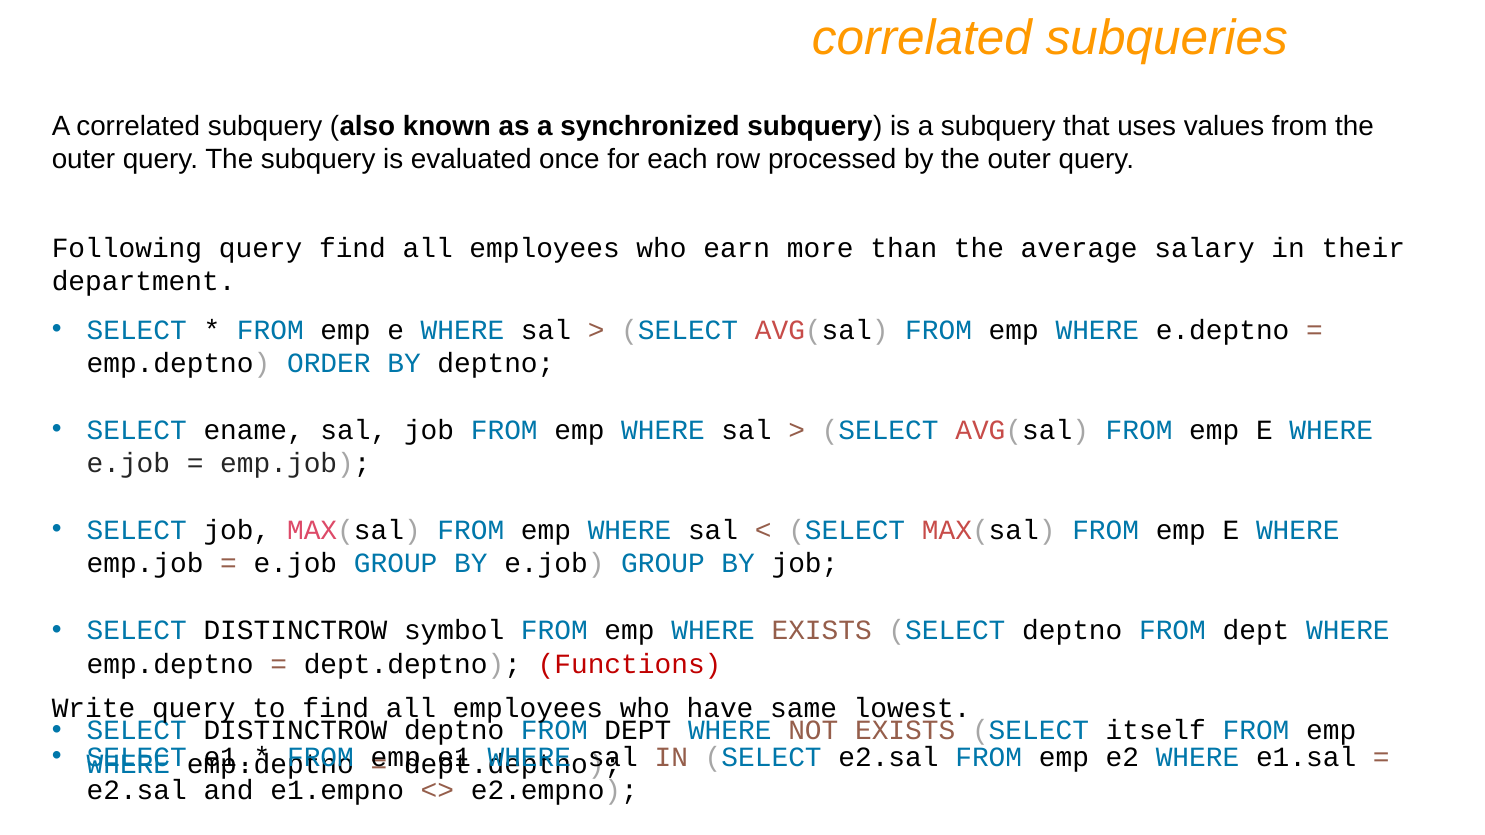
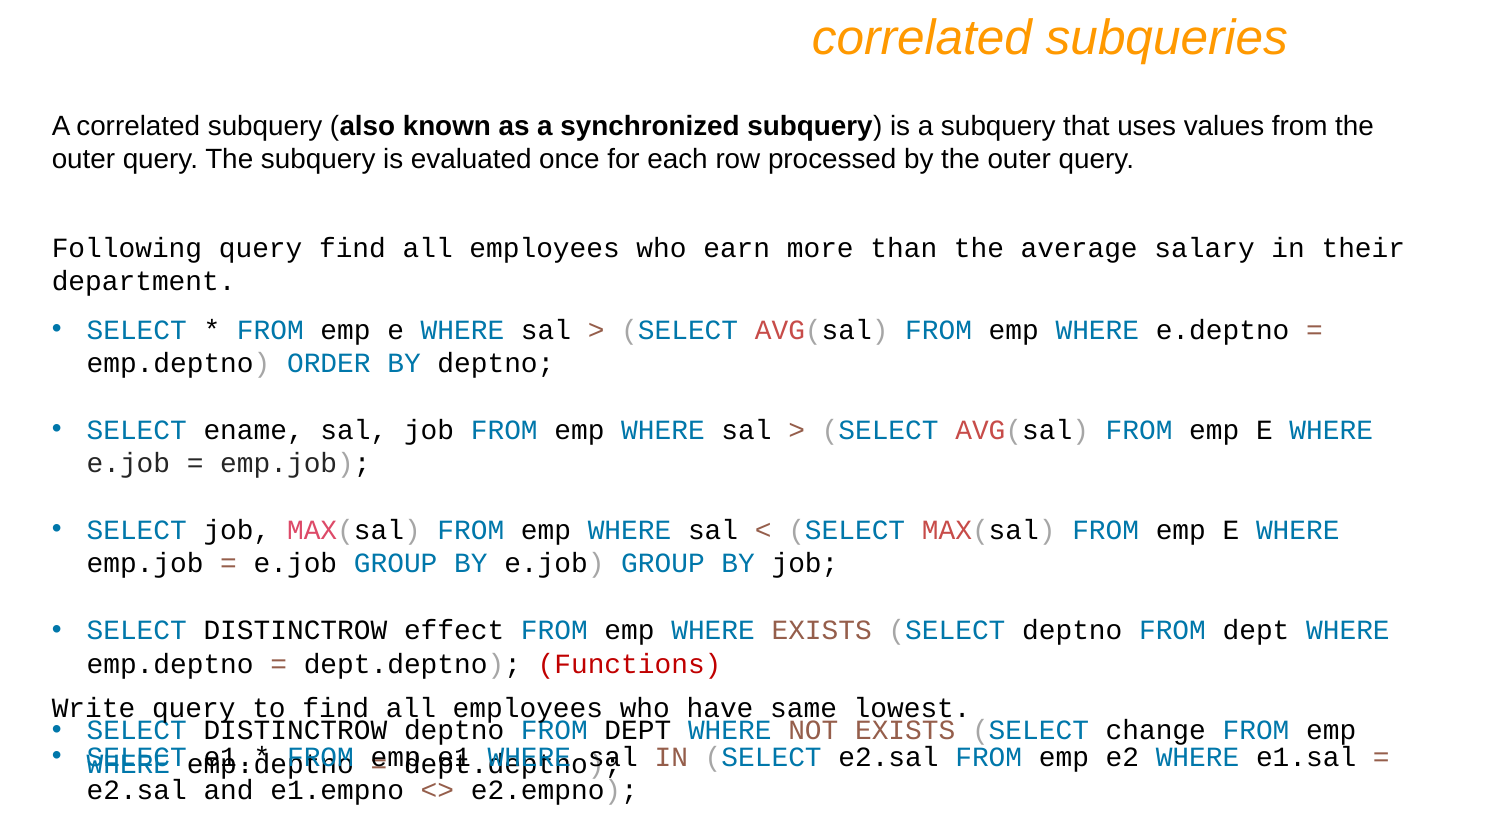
symbol: symbol -> effect
itself: itself -> change
